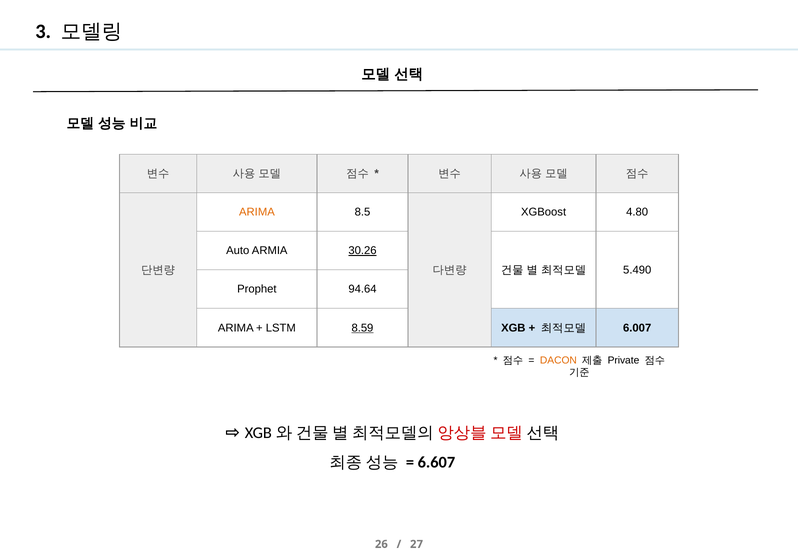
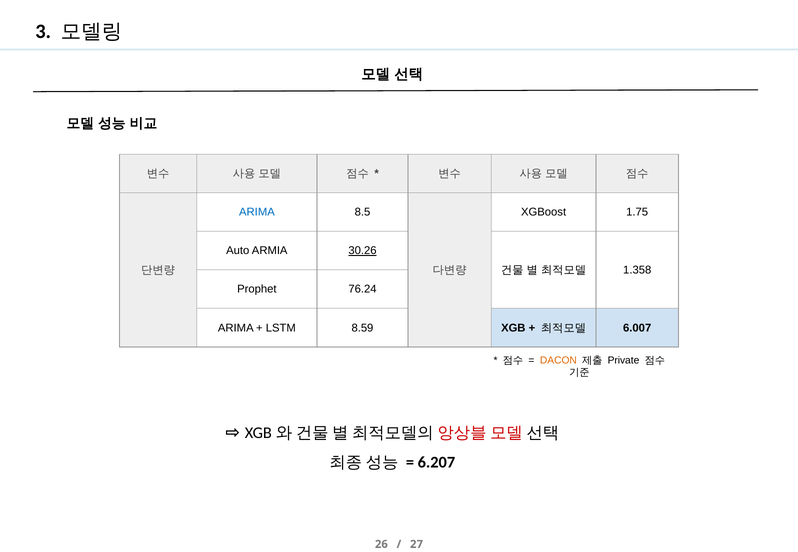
ARIMA at (257, 212) colour: orange -> blue
4.80: 4.80 -> 1.75
5.490: 5.490 -> 1.358
94.64: 94.64 -> 76.24
8.59 underline: present -> none
6.607: 6.607 -> 6.207
